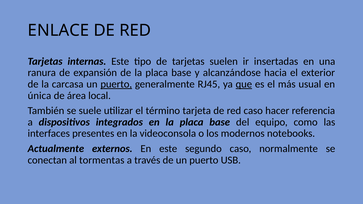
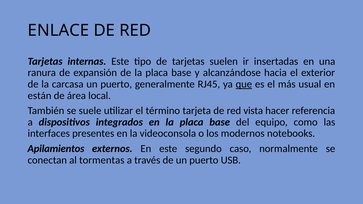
puerto at (116, 84) underline: present -> none
única: única -> están
red caso: caso -> vista
Actualmente: Actualmente -> Apilamientos
